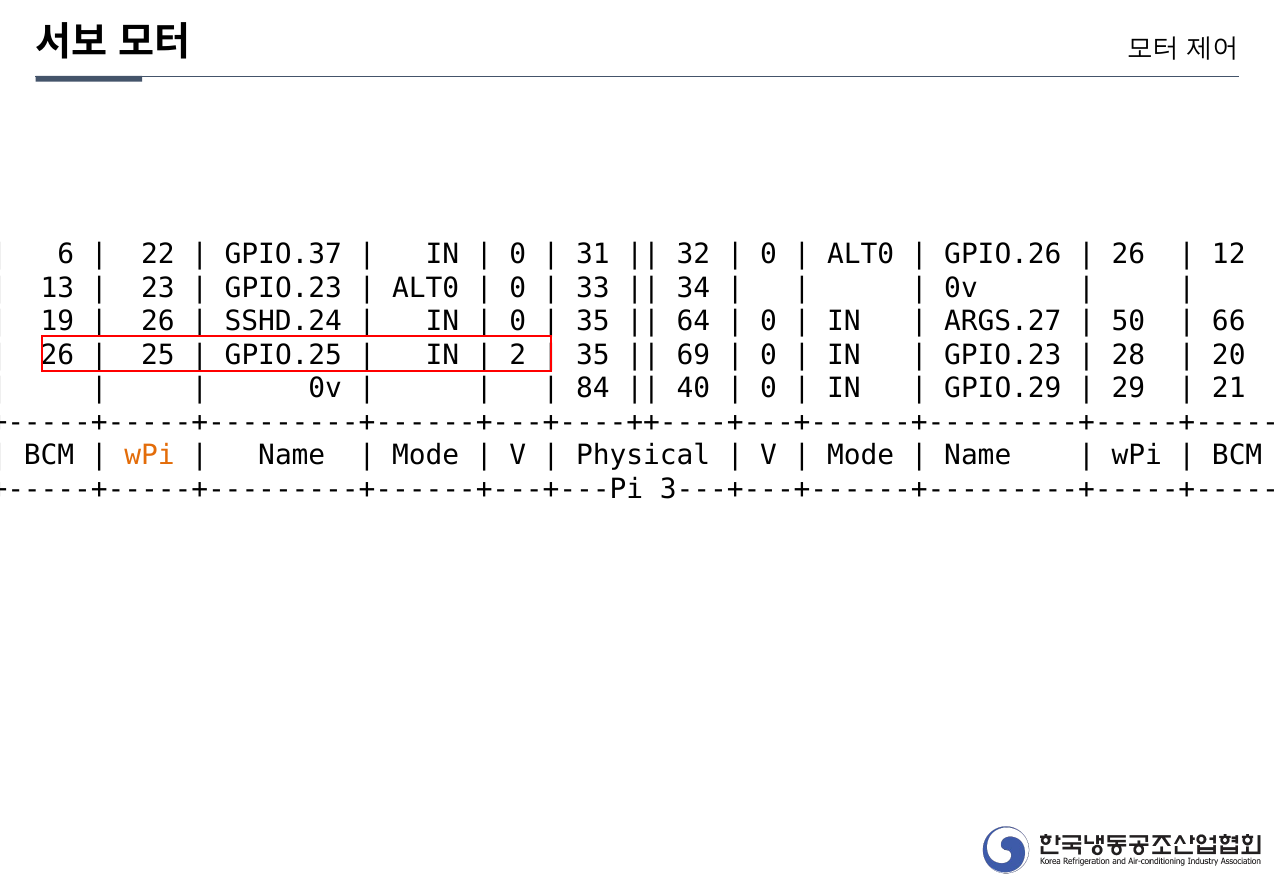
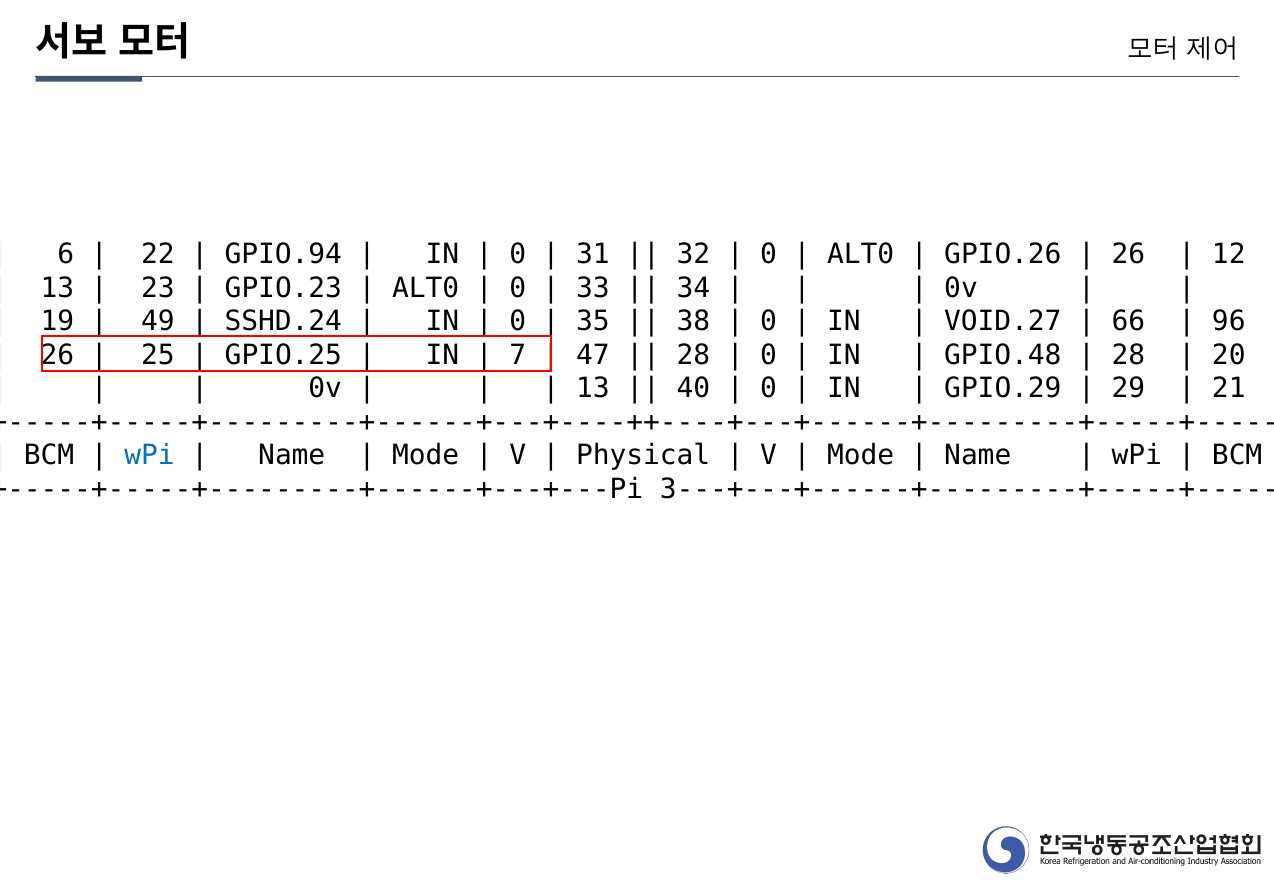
GPIO.37: GPIO.37 -> GPIO.94
26 at (158, 322): 26 -> 49
64: 64 -> 38
ARGS.27: ARGS.27 -> VOID.27
50: 50 -> 66
66: 66 -> 96
2: 2 -> 7
35 at (593, 355): 35 -> 47
69 at (693, 355): 69 -> 28
GPIO.23 at (1003, 355): GPIO.23 -> GPIO.48
84 at (593, 389): 84 -> 13
wPi at (149, 456) colour: orange -> blue
